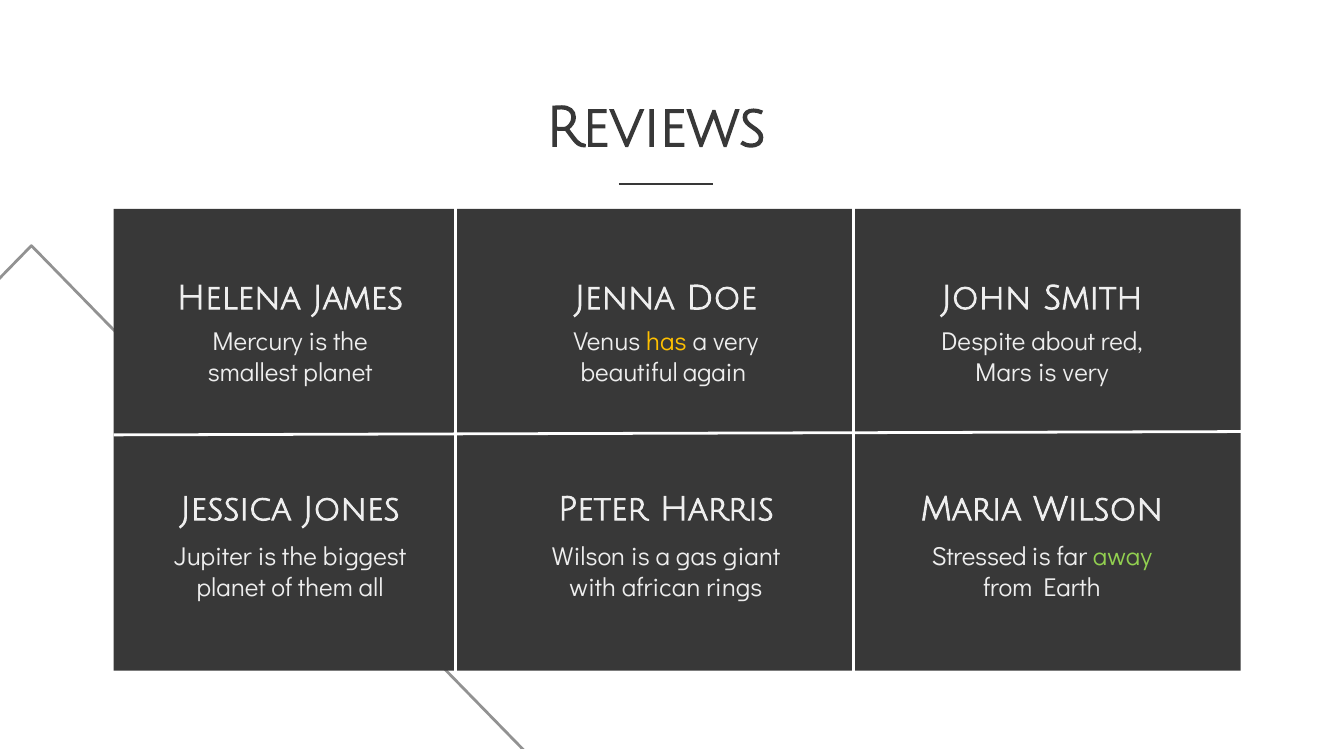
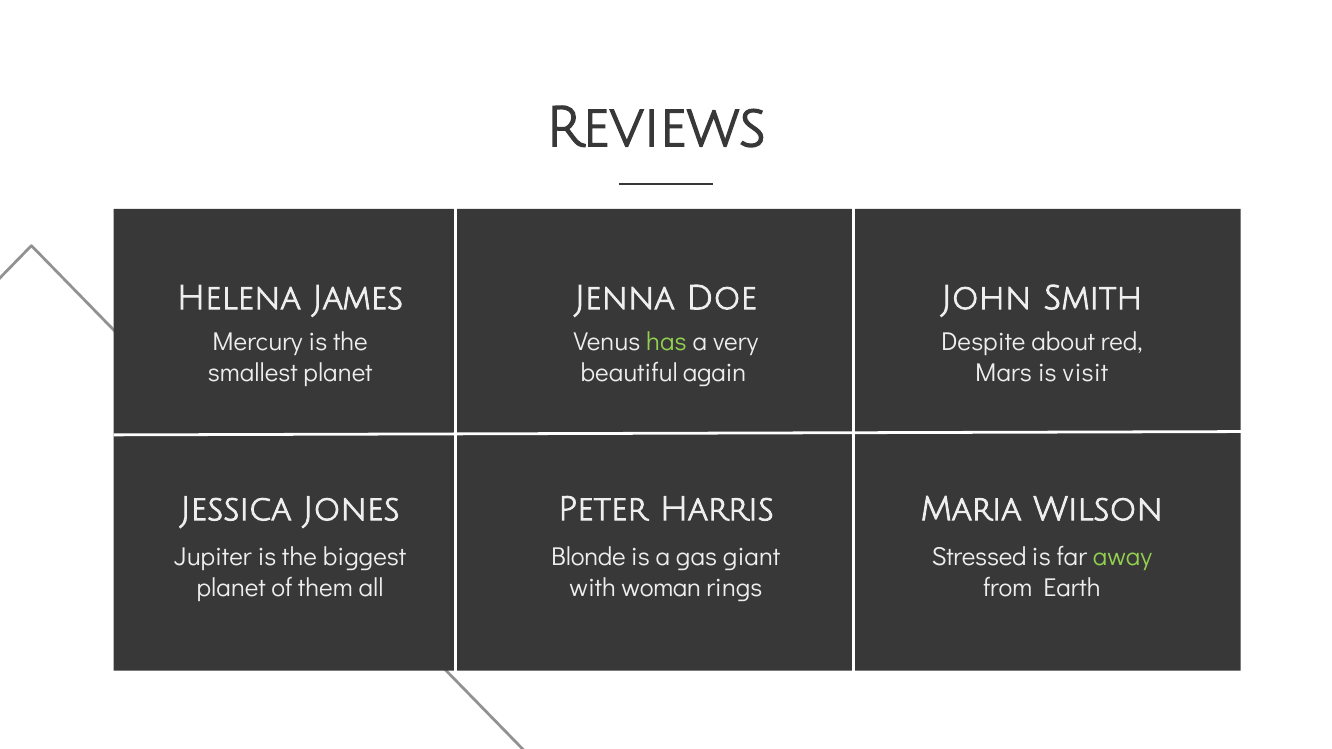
has colour: yellow -> light green
is very: very -> visit
Wilson at (588, 557): Wilson -> Blonde
african: african -> woman
